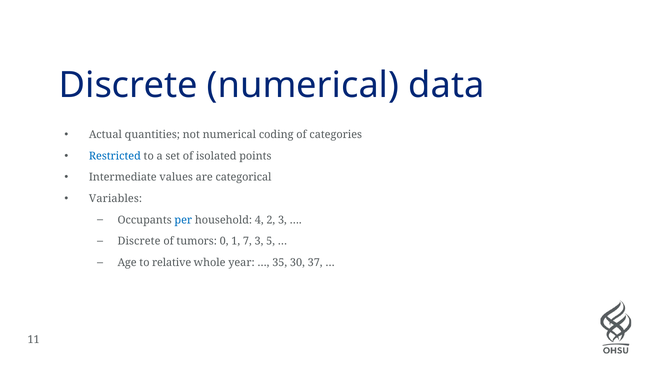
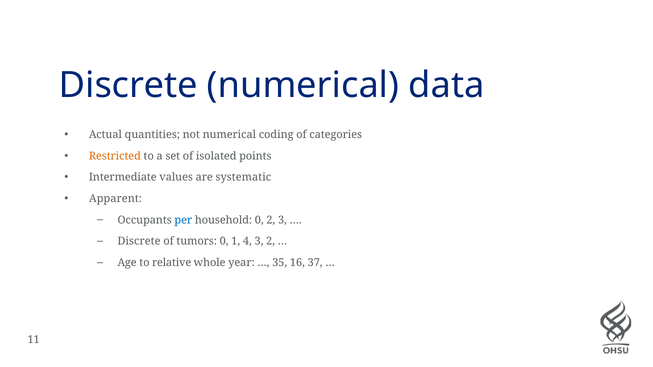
Restricted colour: blue -> orange
categorical: categorical -> systematic
Variables: Variables -> Apparent
household 4: 4 -> 0
7: 7 -> 4
3 5: 5 -> 2
30: 30 -> 16
